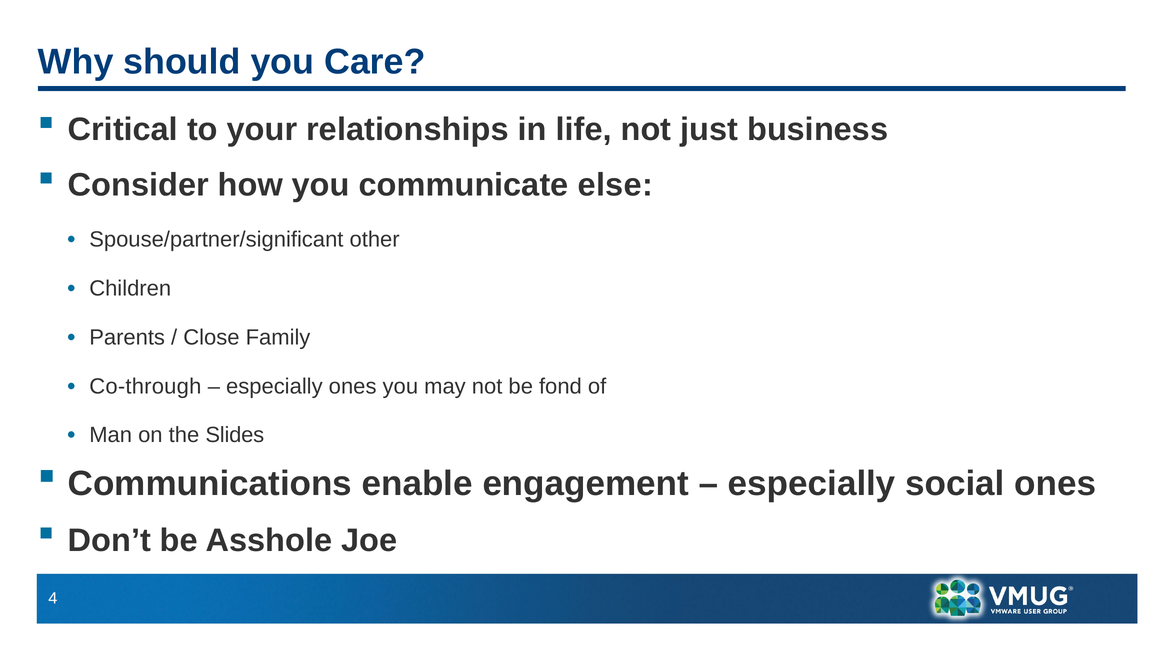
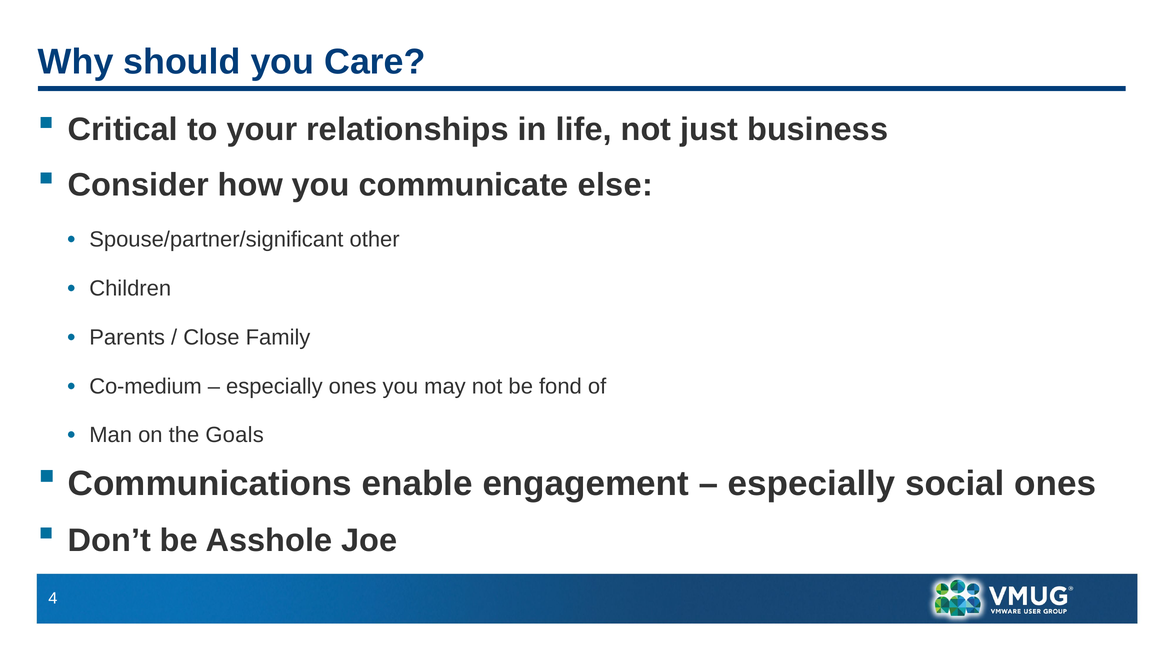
Co-through: Co-through -> Co-medium
Slides: Slides -> Goals
